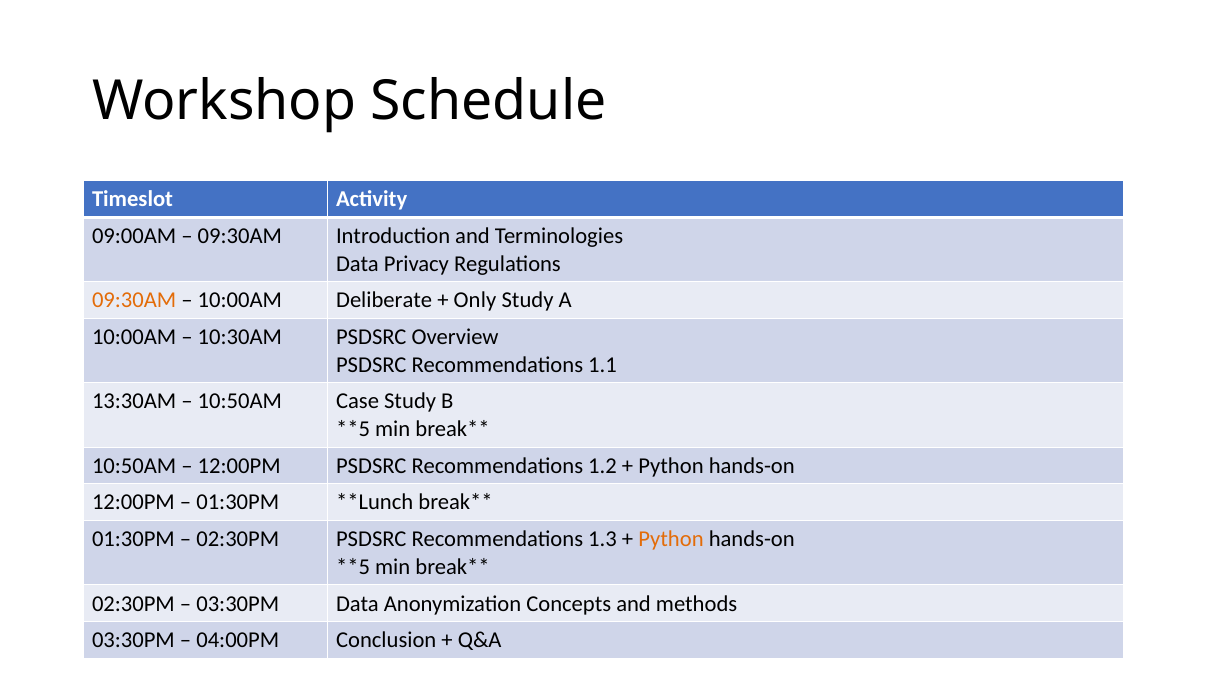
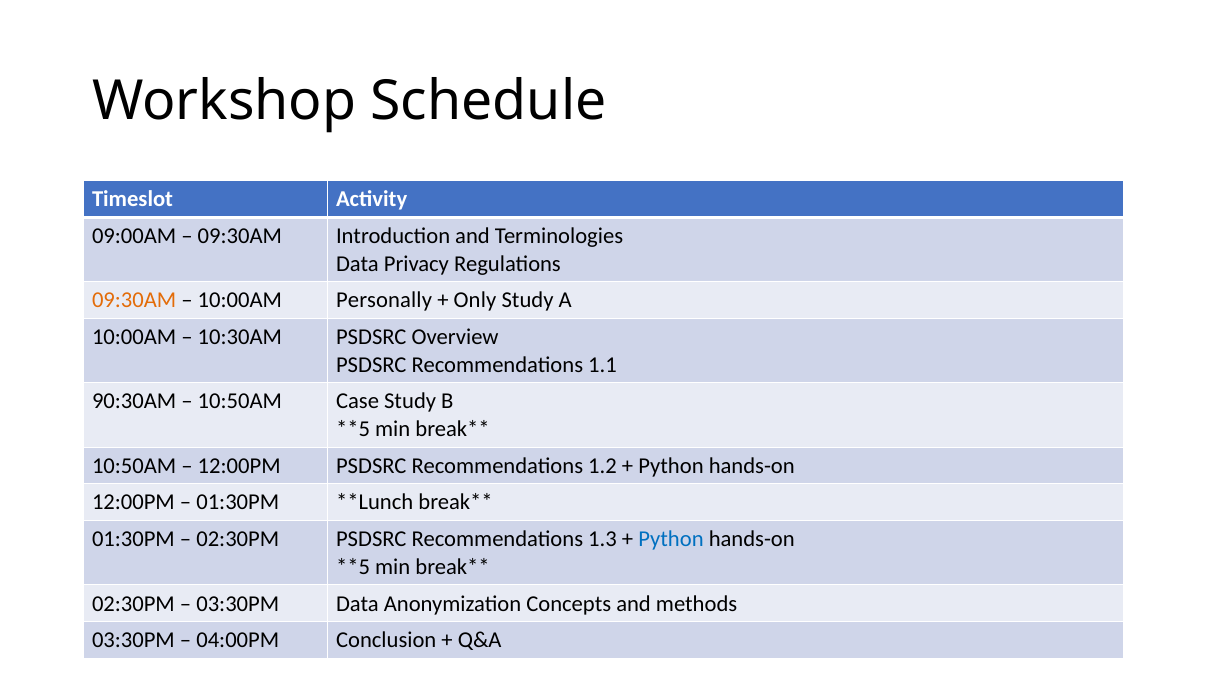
Deliberate: Deliberate -> Personally
13:30AM: 13:30AM -> 90:30AM
Python at (671, 539) colour: orange -> blue
